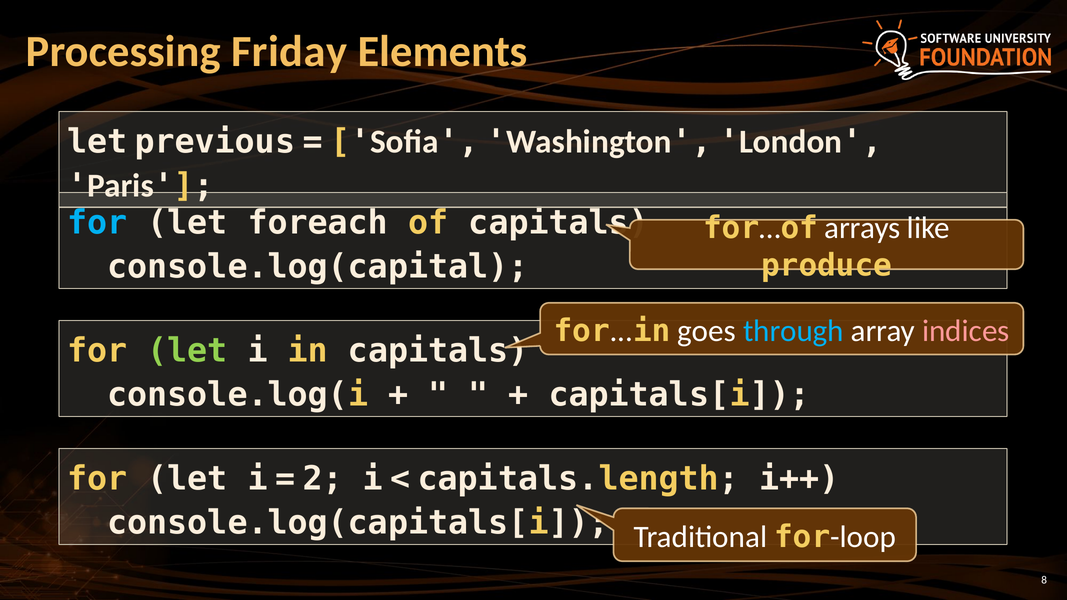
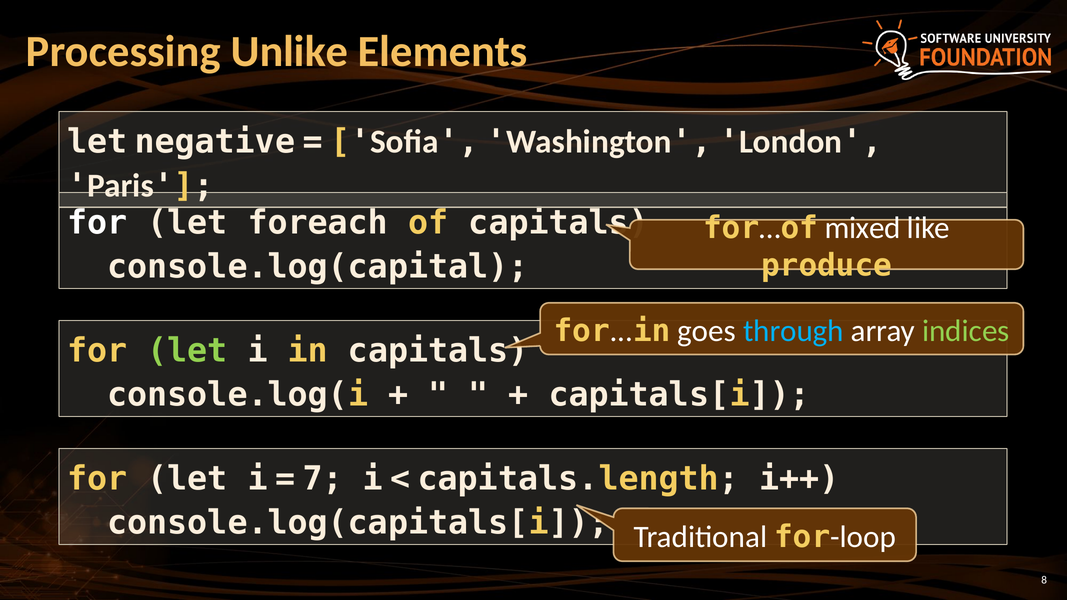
Friday: Friday -> Unlike
previous: previous -> negative
for at (97, 223) colour: light blue -> white
arrays: arrays -> mixed
indices colour: pink -> light green
2: 2 -> 7
